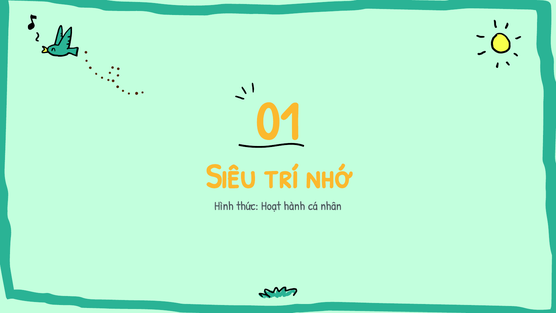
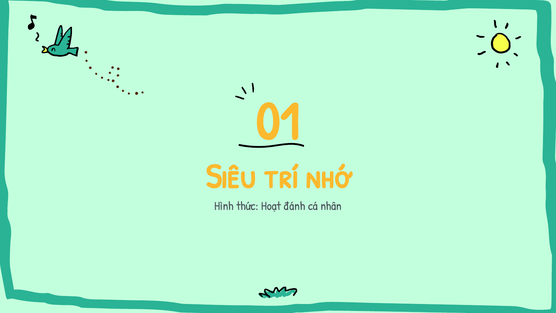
hành: hành -> đánh
